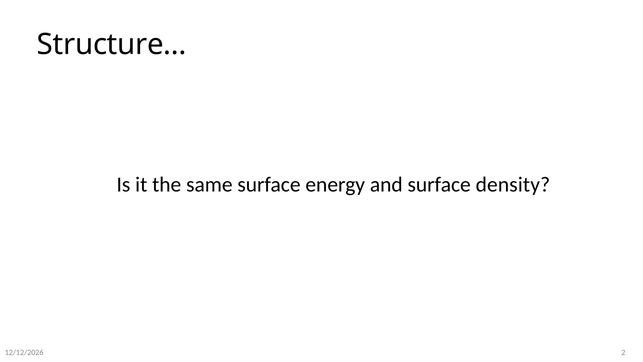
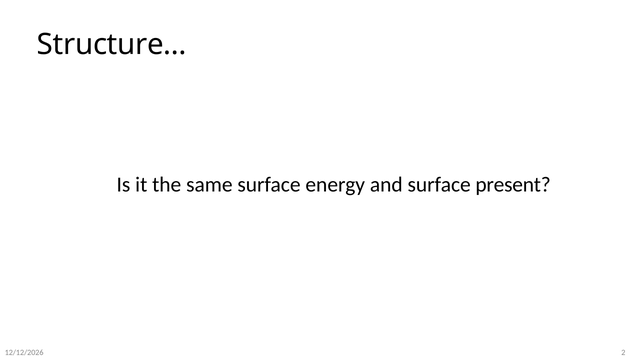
density: density -> present
